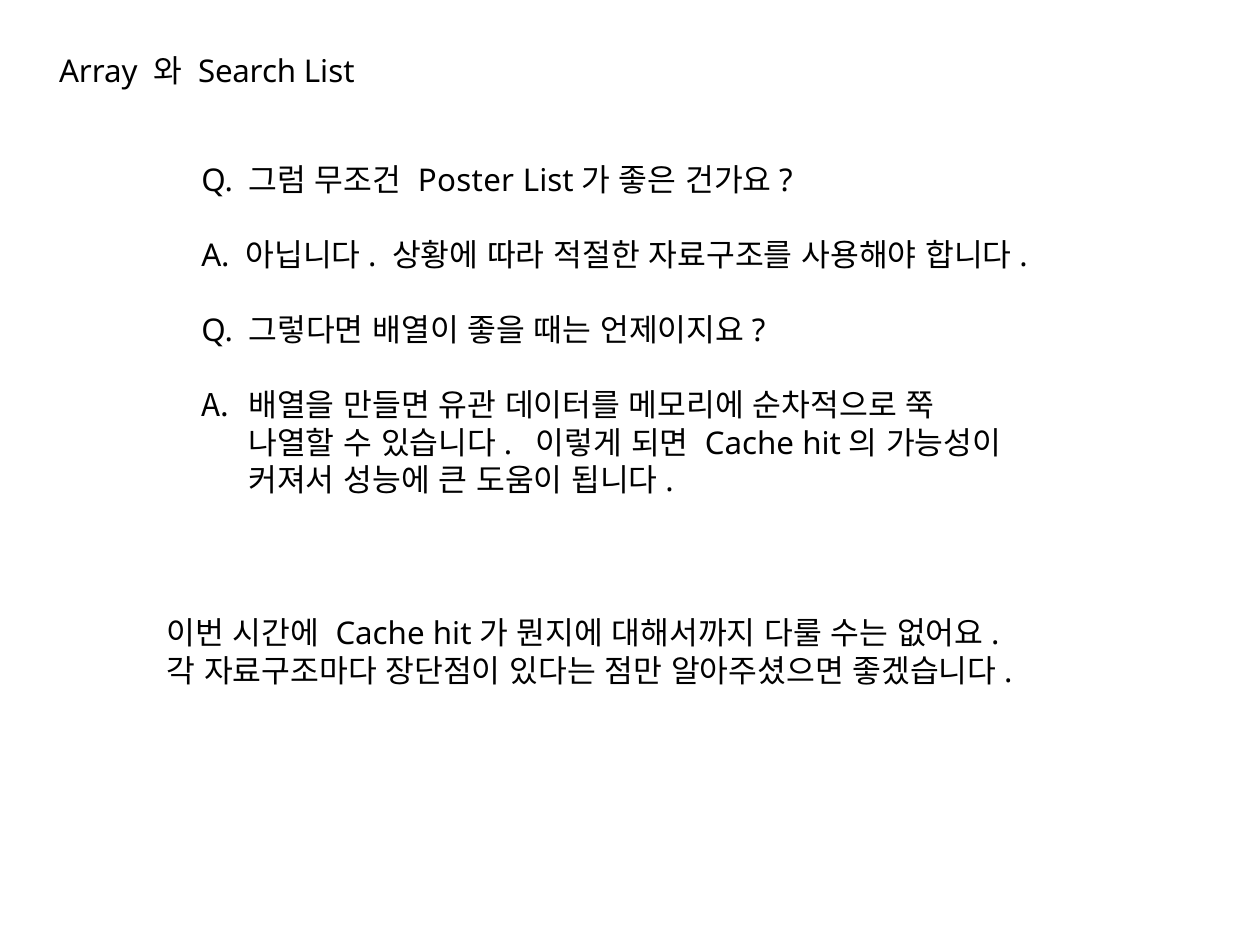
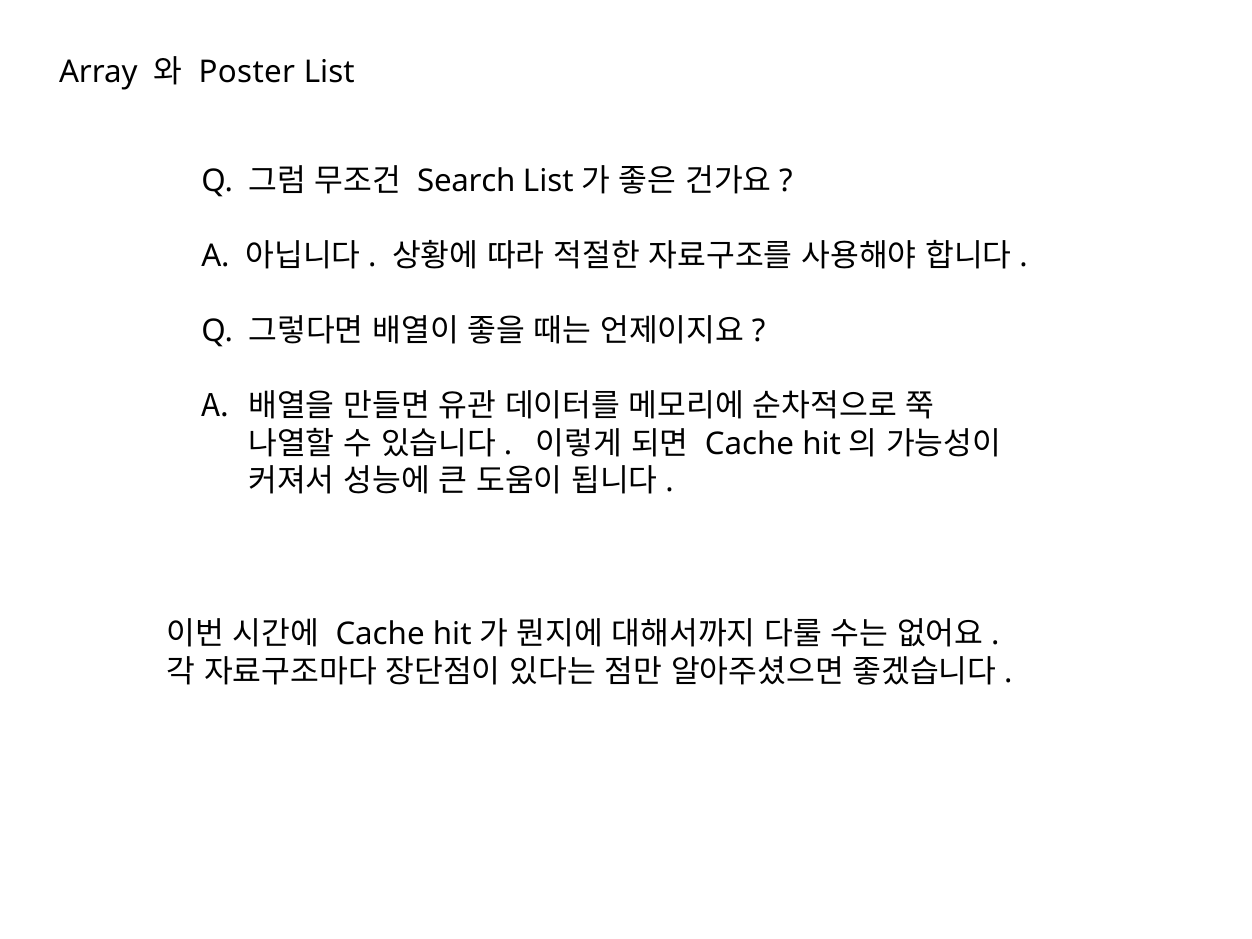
Search: Search -> Poster
Poster: Poster -> Search
